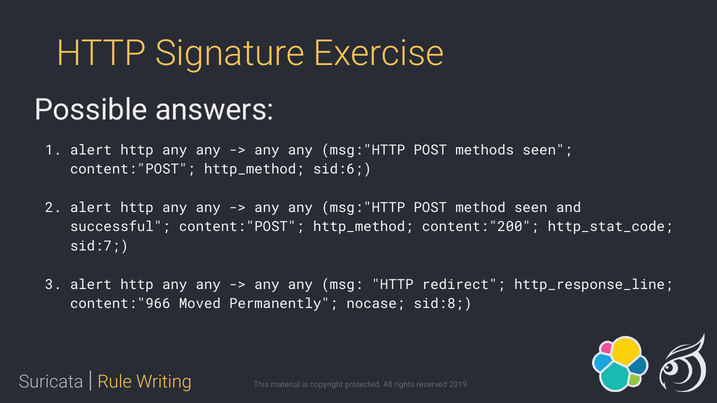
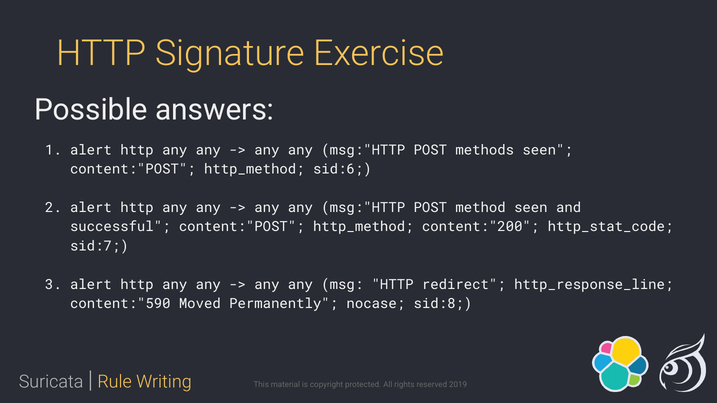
content:"966: content:"966 -> content:"590
